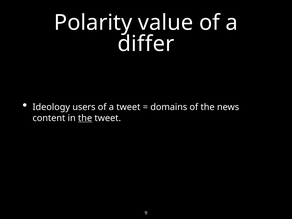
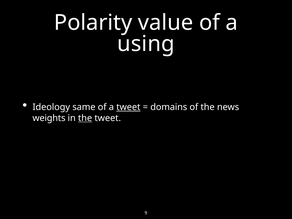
differ: differ -> using
users: users -> same
tweet at (128, 107) underline: none -> present
content: content -> weights
